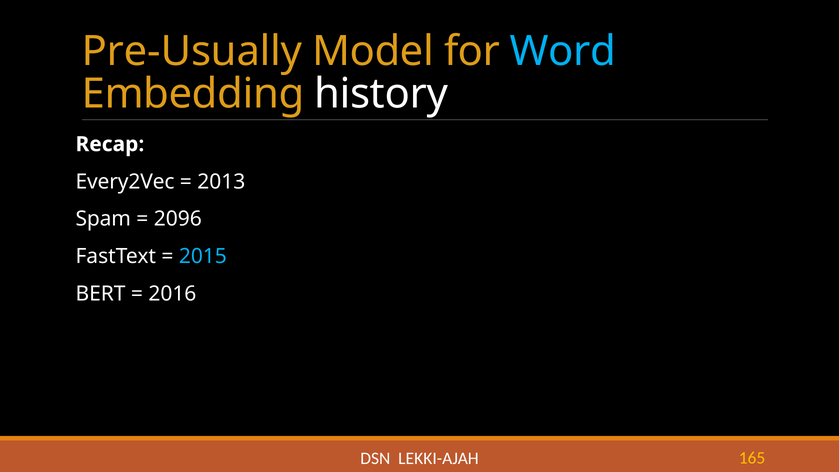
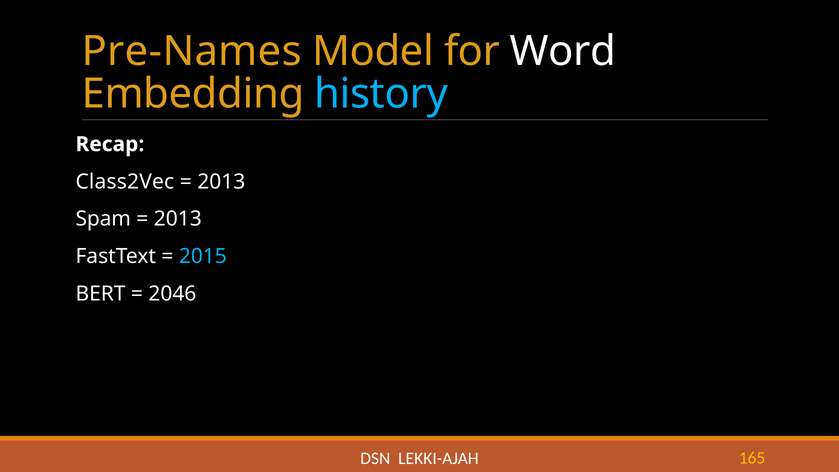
Pre-Usually: Pre-Usually -> Pre-Names
Word colour: light blue -> white
history colour: white -> light blue
Every2Vec: Every2Vec -> Class2Vec
2096 at (178, 219): 2096 -> 2013
2016: 2016 -> 2046
